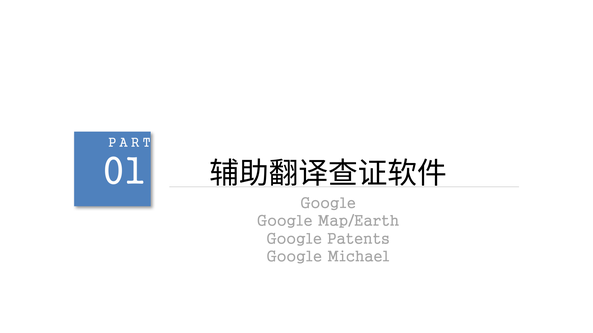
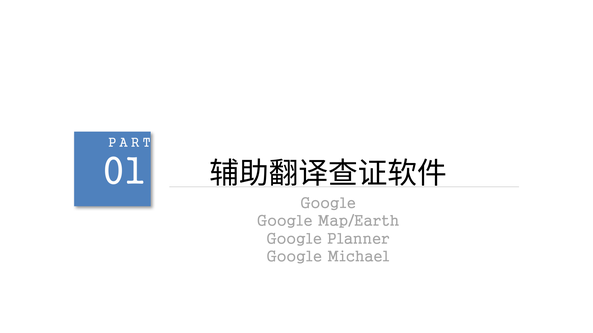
Patents: Patents -> Planner
